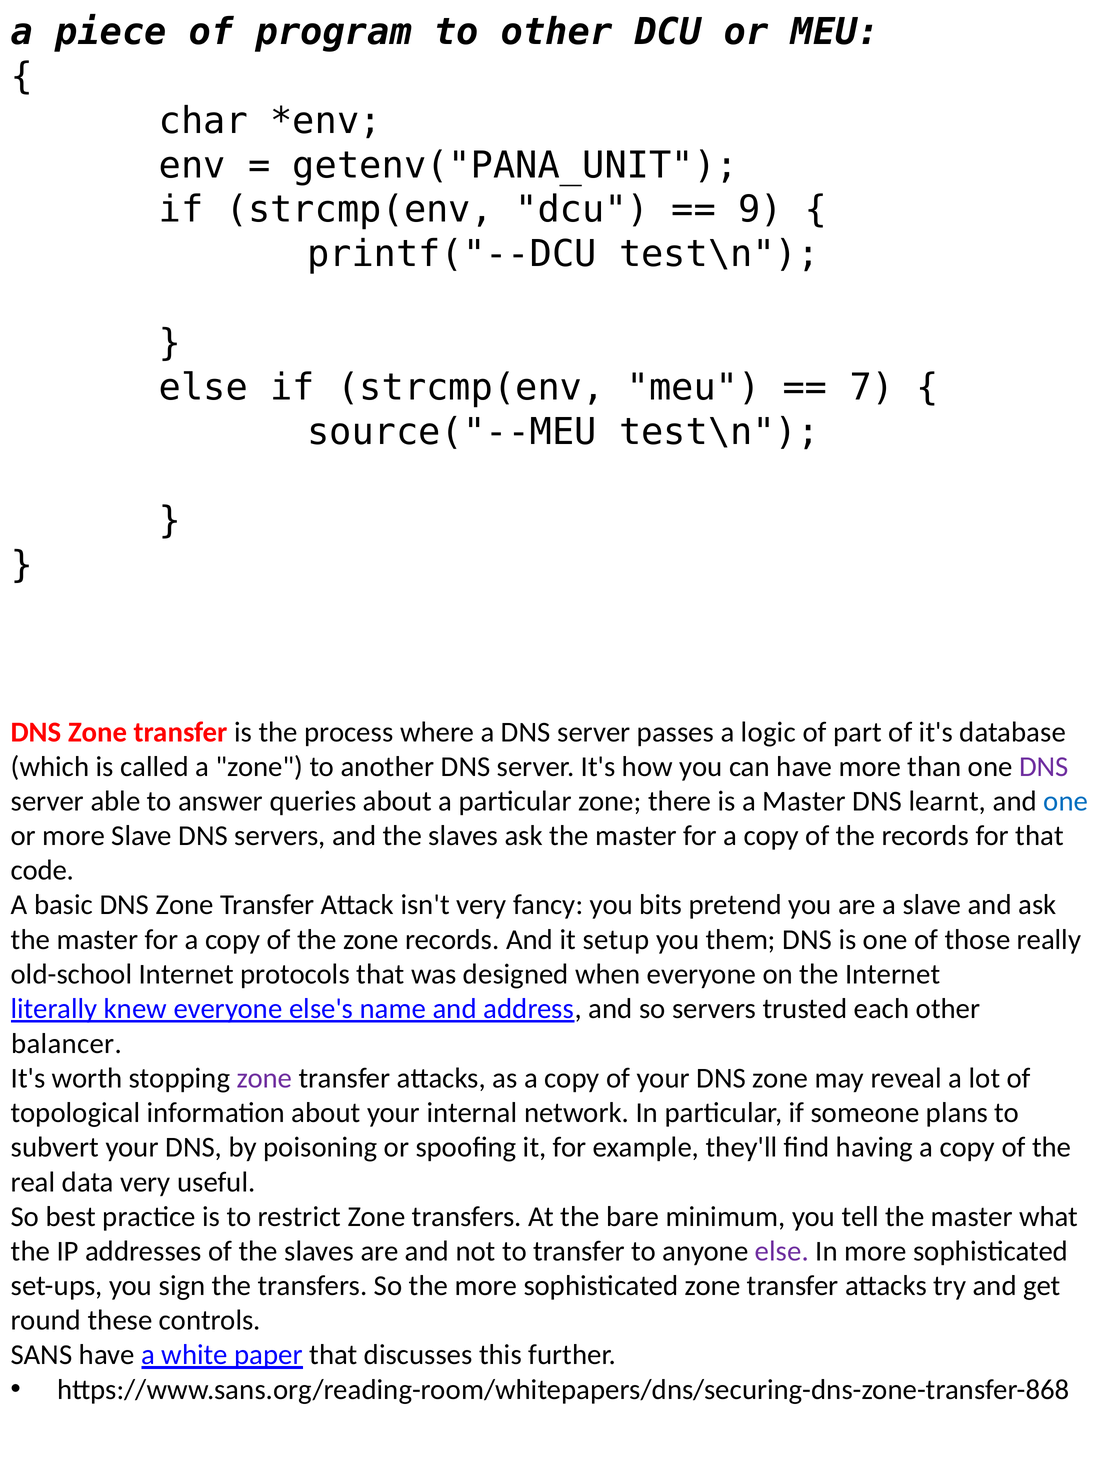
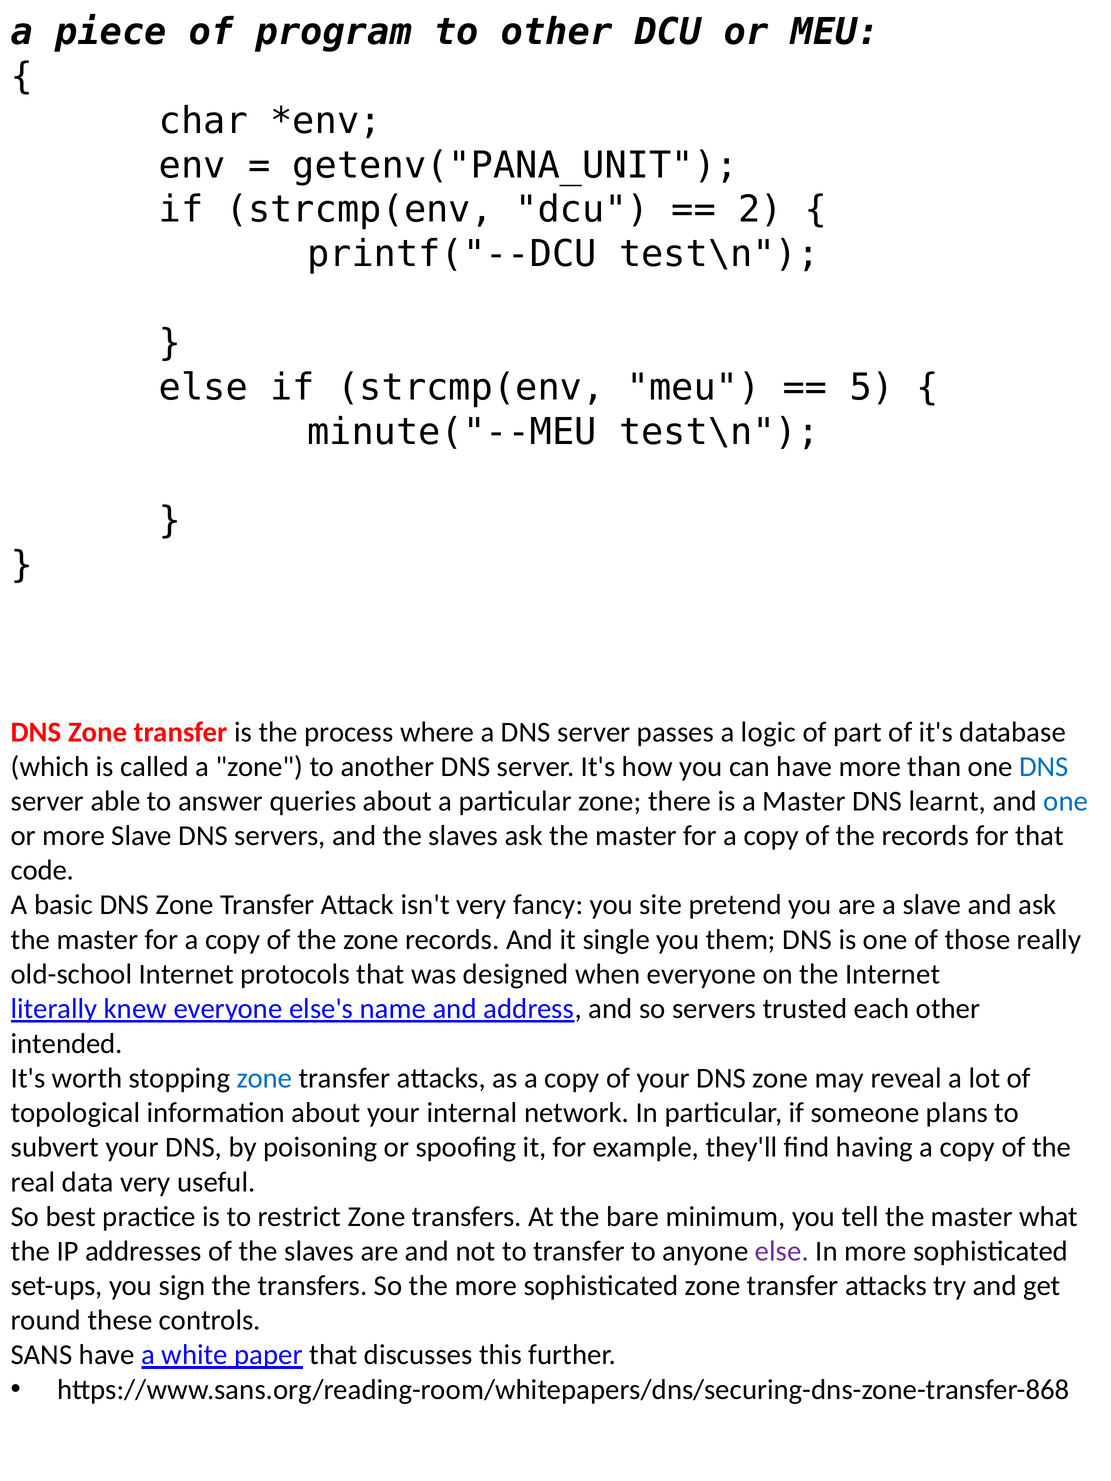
9: 9 -> 2
7: 7 -> 5
source("--MEU: source("--MEU -> minute("--MEU
DNS at (1044, 767) colour: purple -> blue
bits: bits -> site
setup: setup -> single
balancer: balancer -> intended
zone at (264, 1079) colour: purple -> blue
